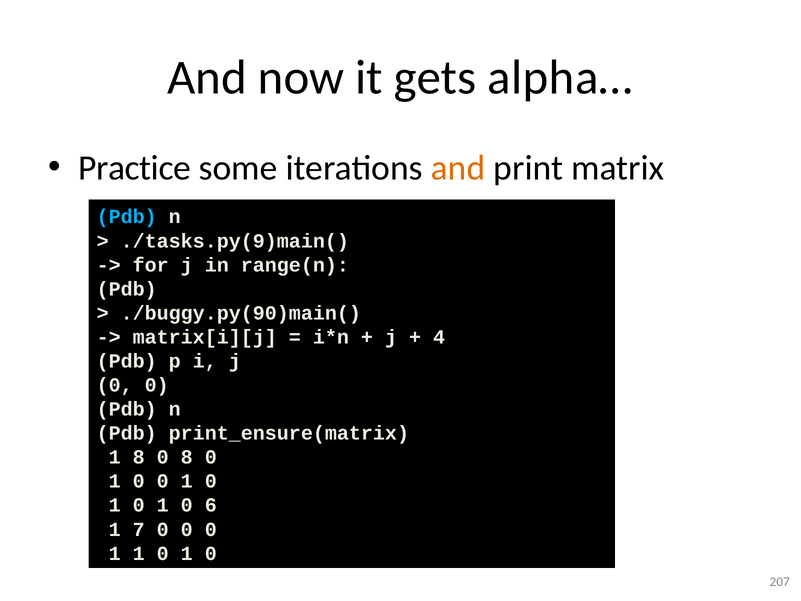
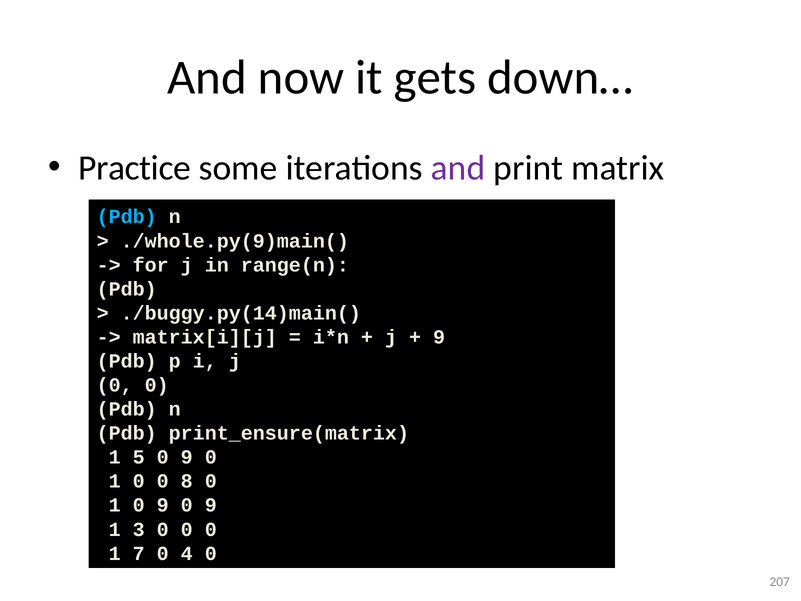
alpha…: alpha… -> down…
and at (458, 168) colour: orange -> purple
./tasks.py(9)main(: ./tasks.py(9)main( -> ./whole.py(9)main(
./buggy.py(90)main(: ./buggy.py(90)main( -> ./buggy.py(14)main(
4 at (439, 337): 4 -> 9
1 8: 8 -> 5
8 at (187, 457): 8 -> 9
1 0 0 1: 1 -> 8
1 at (163, 505): 1 -> 9
6 at (211, 505): 6 -> 9
7: 7 -> 3
1 1: 1 -> 7
1 at (187, 553): 1 -> 4
